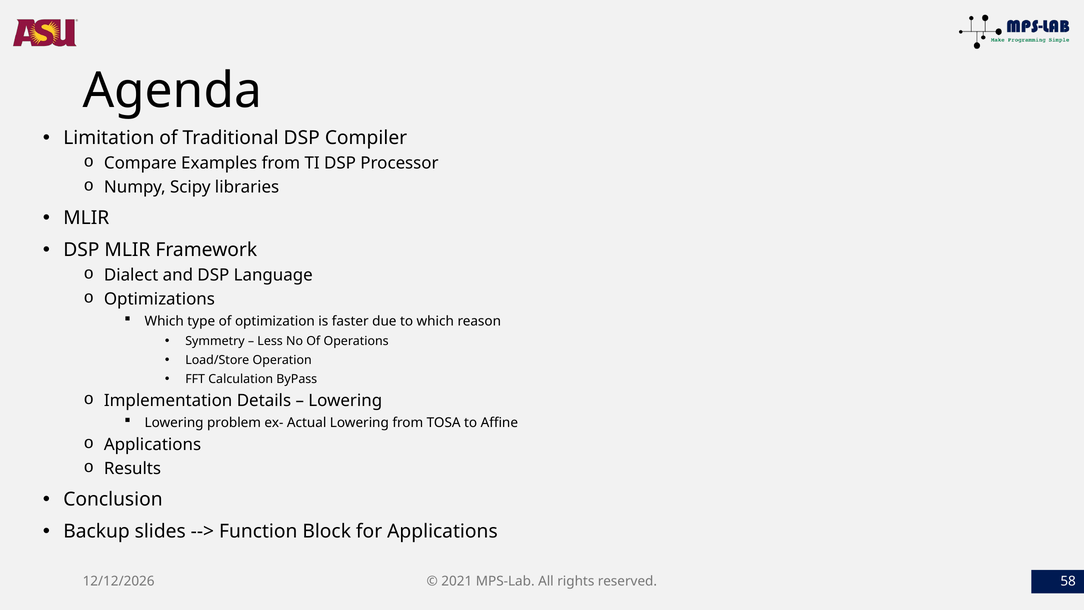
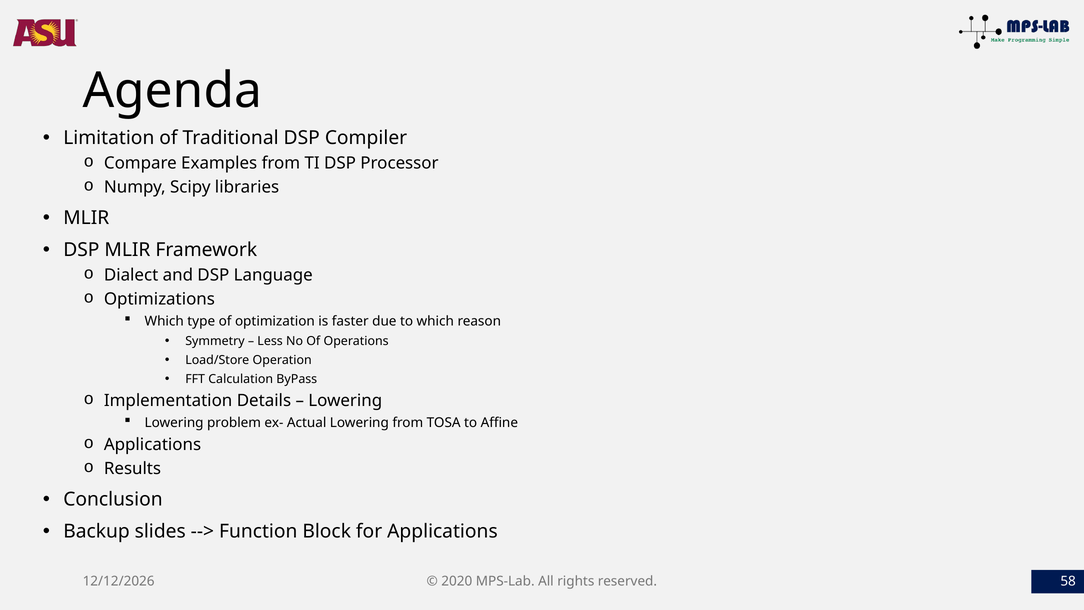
2021: 2021 -> 2020
